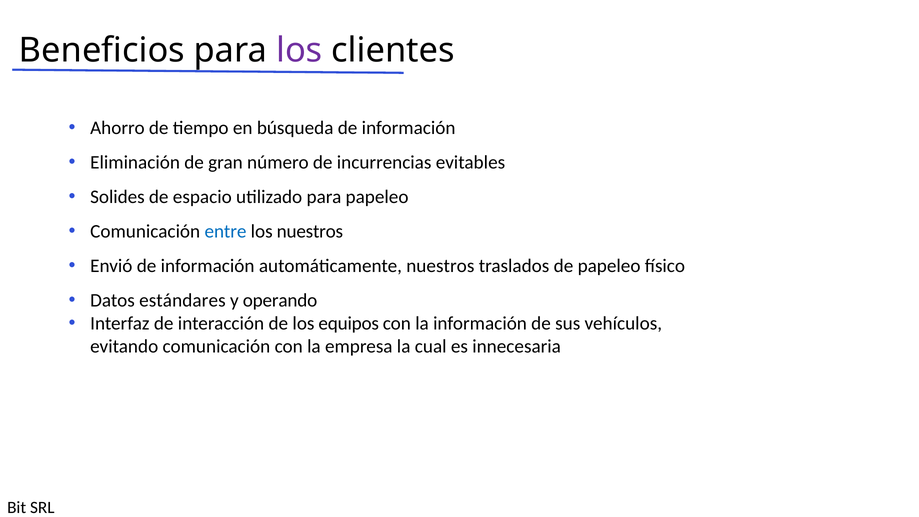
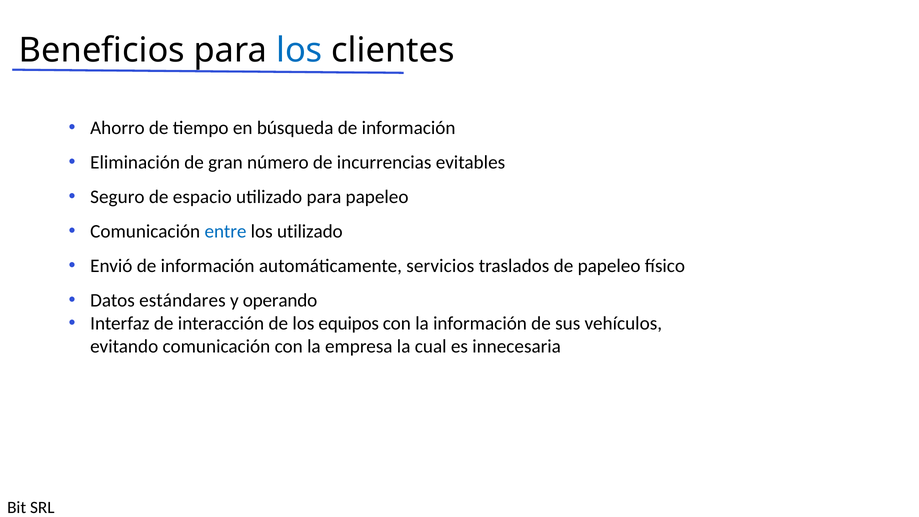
los at (299, 51) colour: purple -> blue
Solides: Solides -> Seguro
los nuestros: nuestros -> utilizado
automáticamente nuestros: nuestros -> servicios
